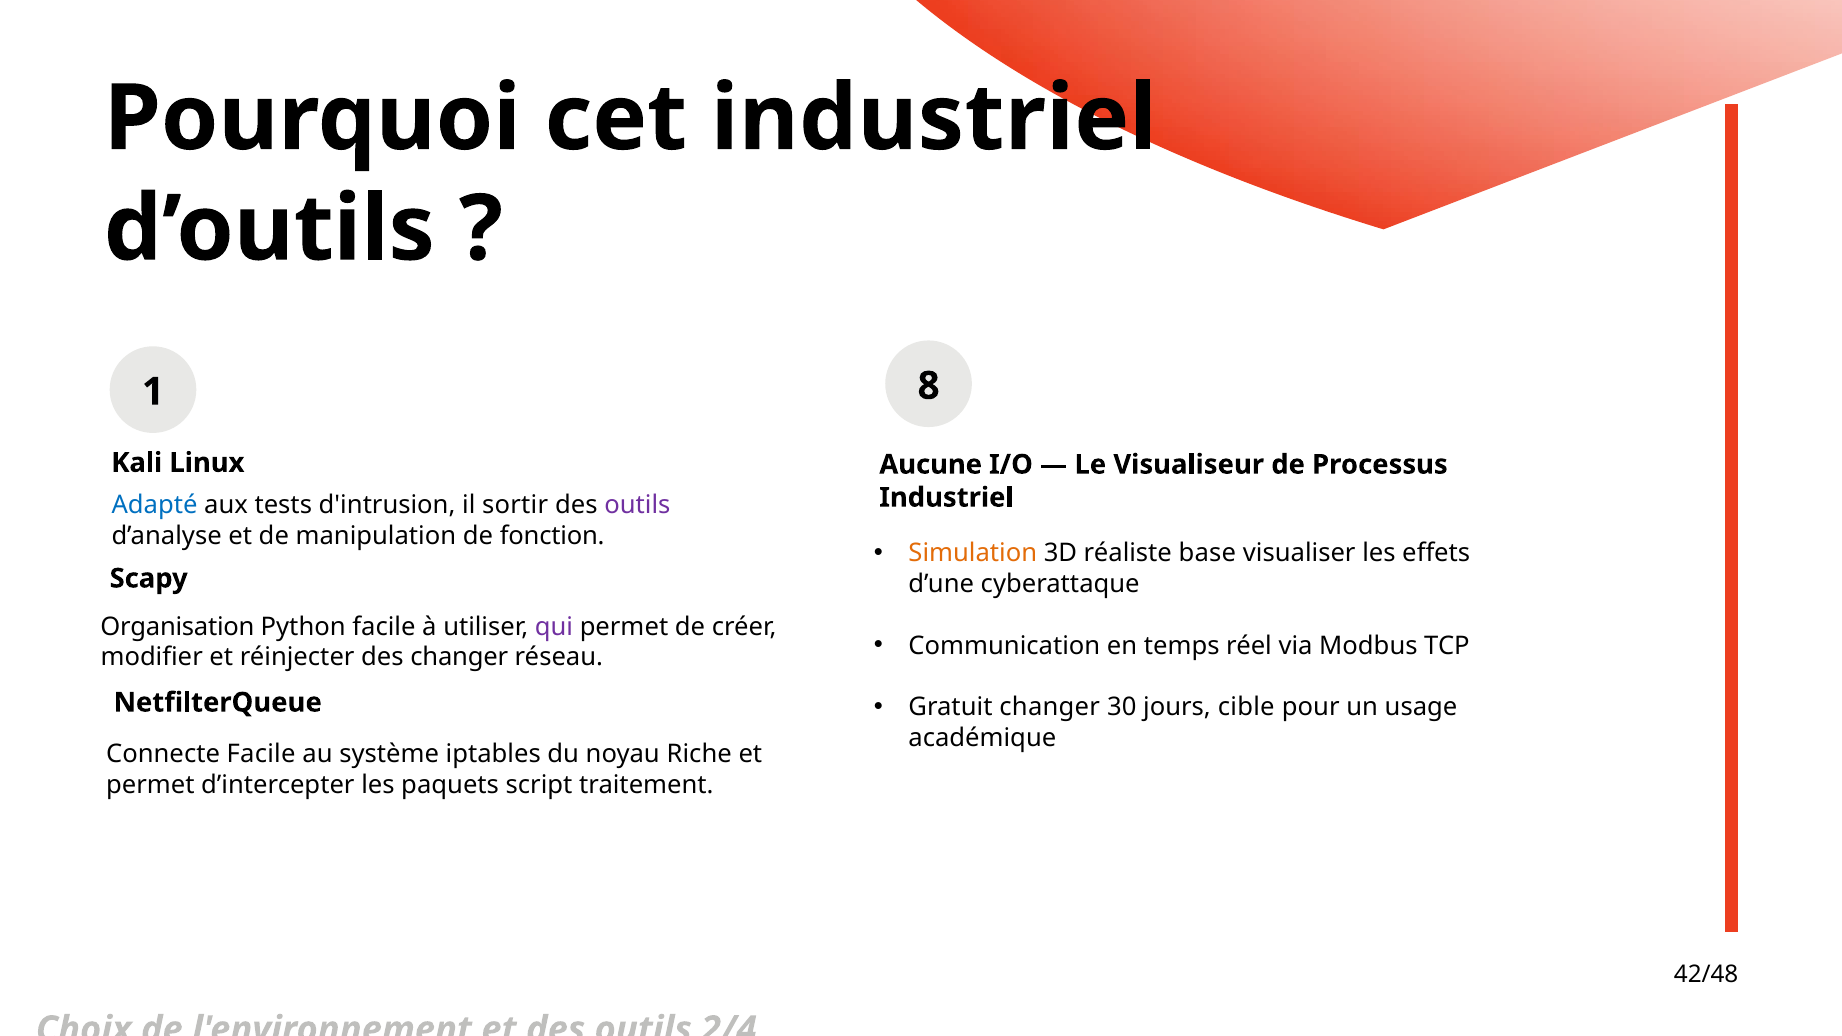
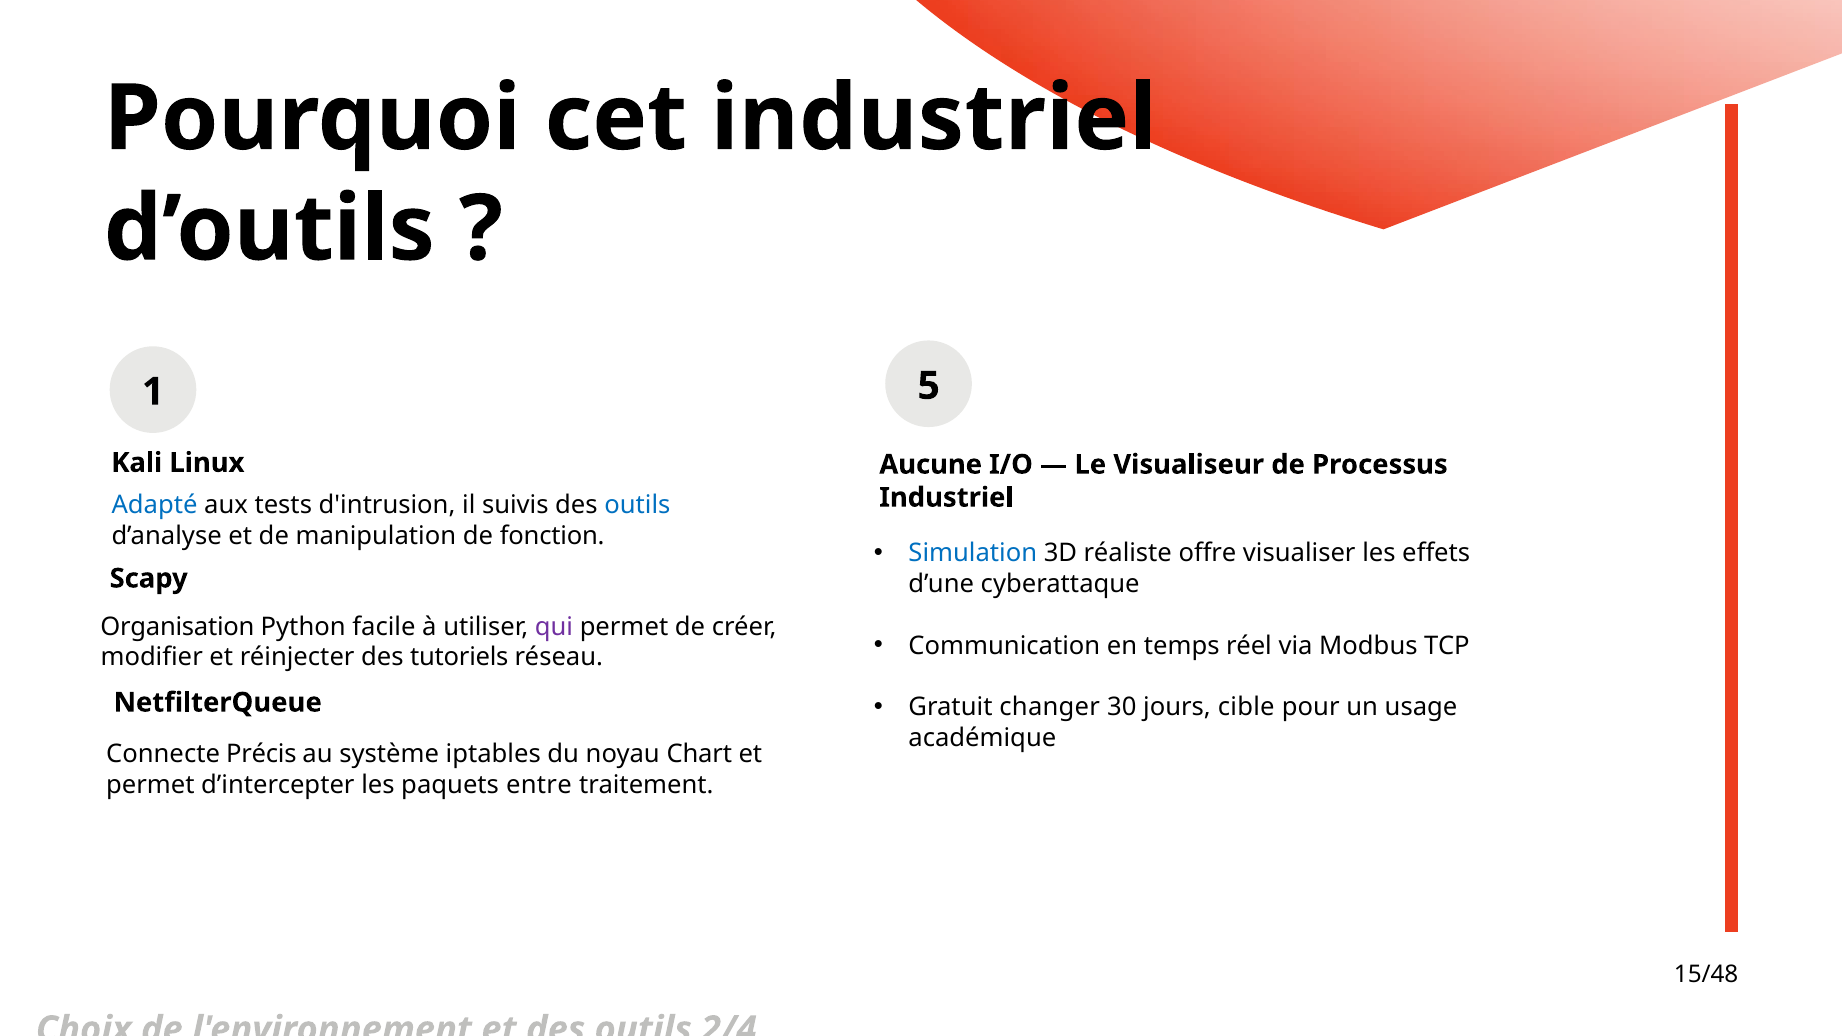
8: 8 -> 5
sortir: sortir -> suivis
outils at (637, 505) colour: purple -> blue
Simulation colour: orange -> blue
base: base -> offre
des changer: changer -> tutoriels
Connecte Facile: Facile -> Précis
Riche: Riche -> Chart
script: script -> entre
42/48: 42/48 -> 15/48
